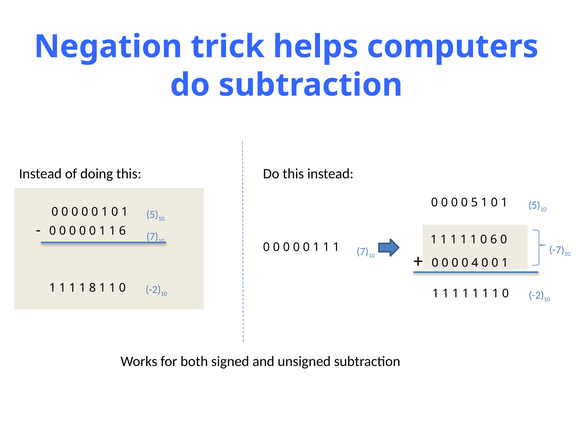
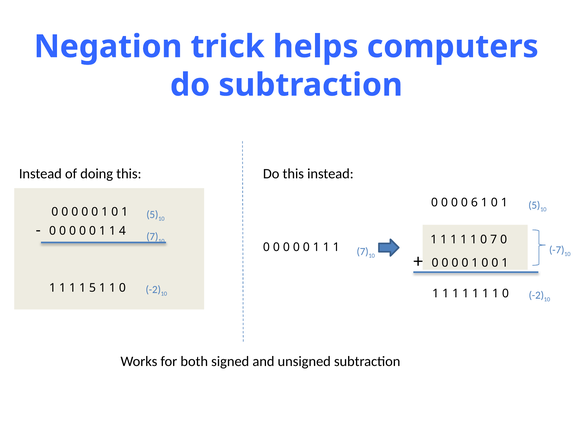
0 5: 5 -> 6
1 6: 6 -> 4
0 6: 6 -> 7
4 at (475, 263): 4 -> 1
1 1 8: 8 -> 5
